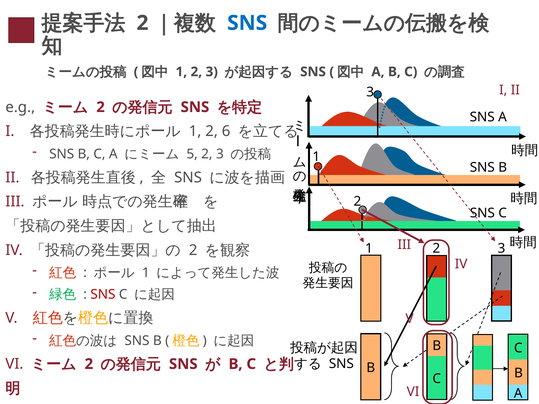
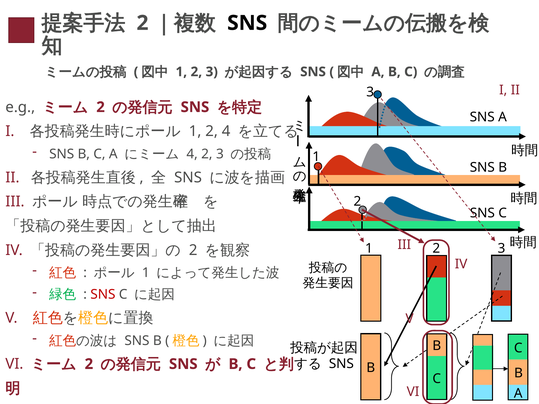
SNS at (247, 23) colour: blue -> black
2 6: 6 -> 4
5 at (192, 154): 5 -> 4
